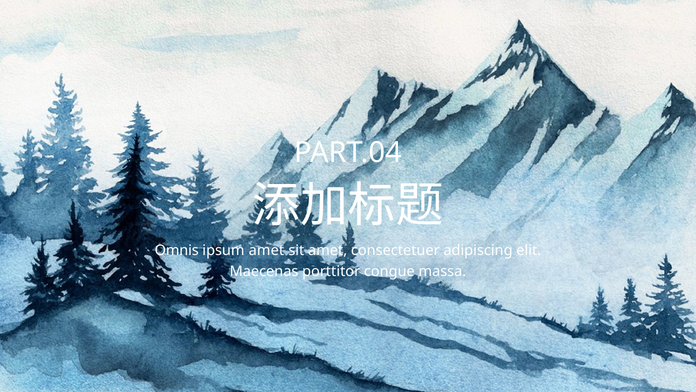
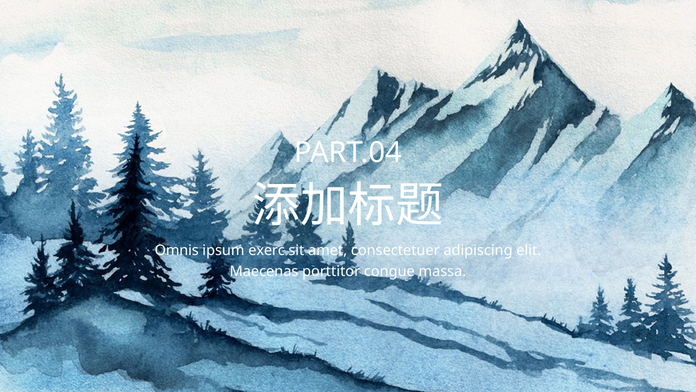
ipsum amet: amet -> exerc
